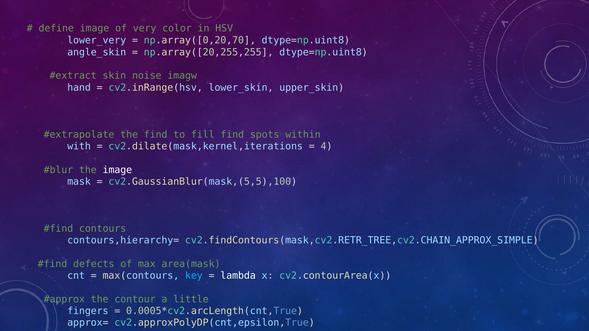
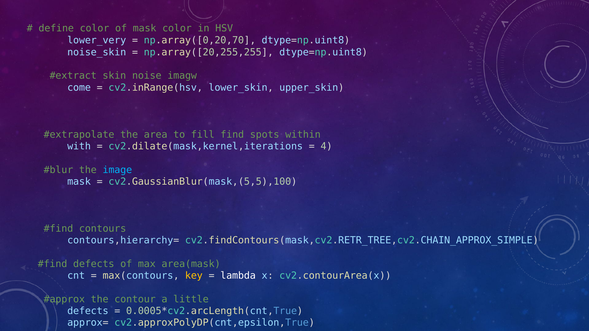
define image: image -> color
of very: very -> mask
angle_skin: angle_skin -> noise_skin
hand: hand -> come
the find: find -> area
image at (117, 170) colour: white -> light blue
key colour: light blue -> yellow
fingers at (88, 311): fingers -> defects
